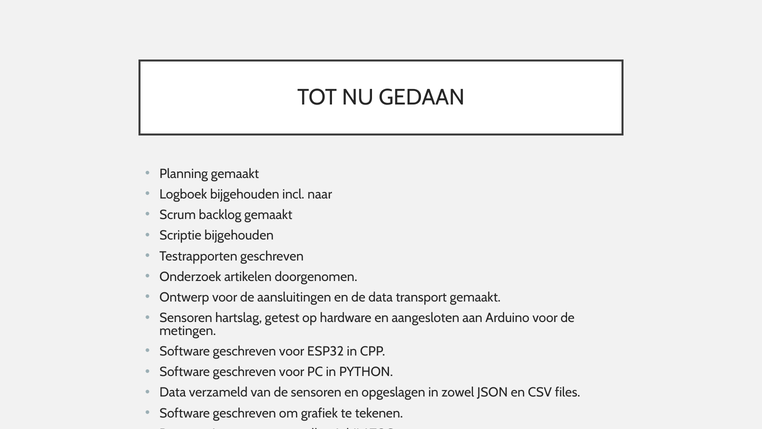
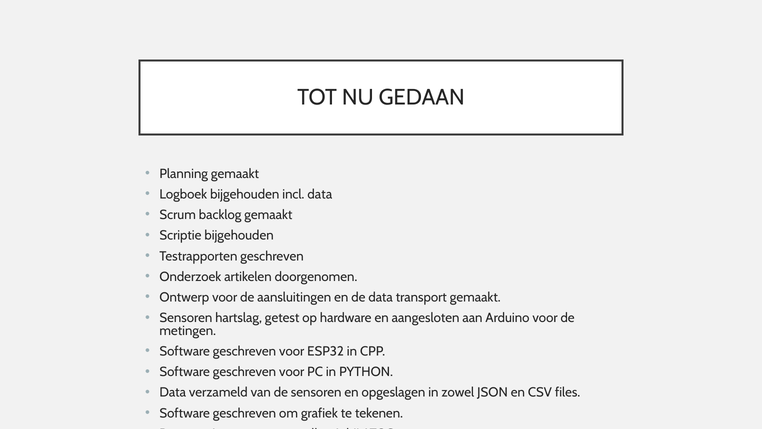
incl naar: naar -> data
